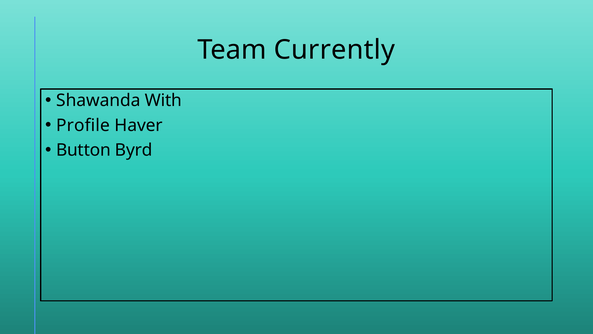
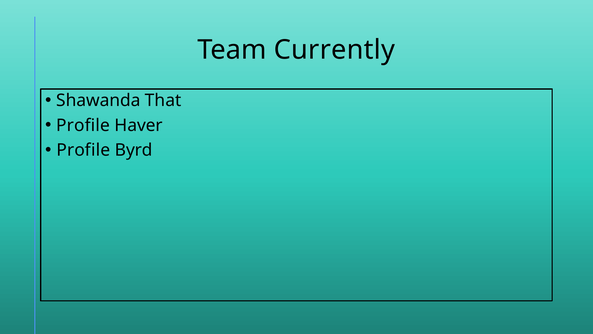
With: With -> That
Button at (83, 150): Button -> Profile
